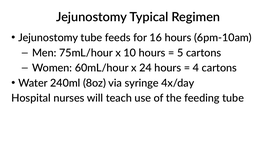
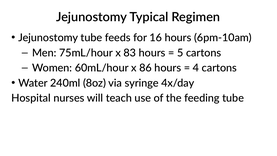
10: 10 -> 83
24: 24 -> 86
